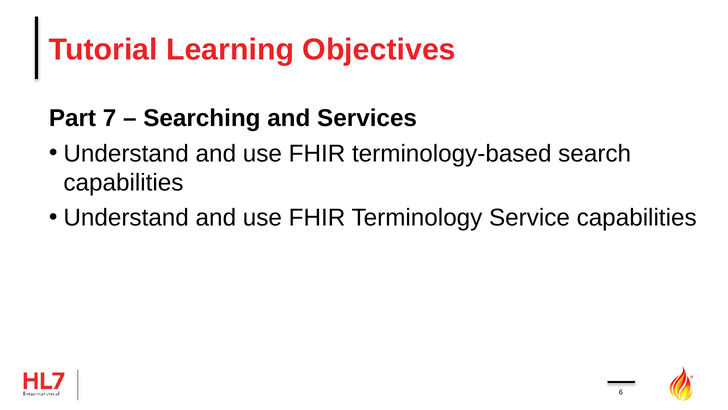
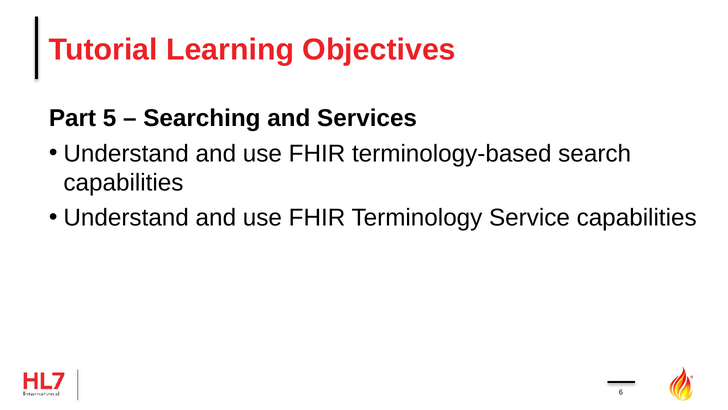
7: 7 -> 5
